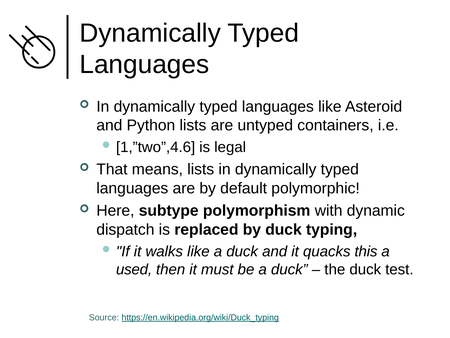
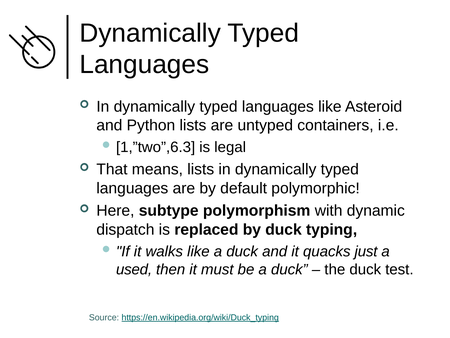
1,”two”,4.6: 1,”two”,4.6 -> 1,”two”,6.3
this: this -> just
